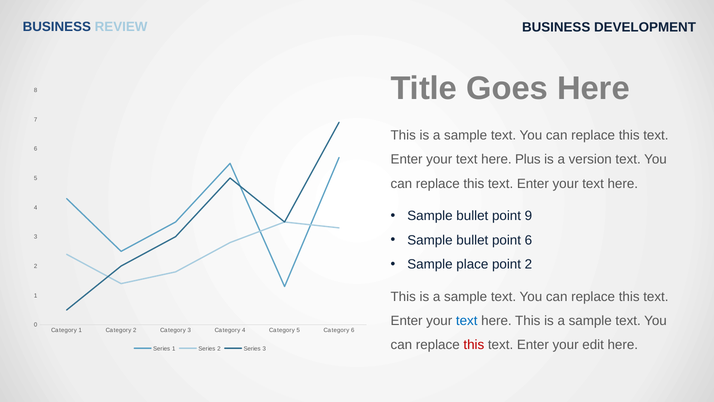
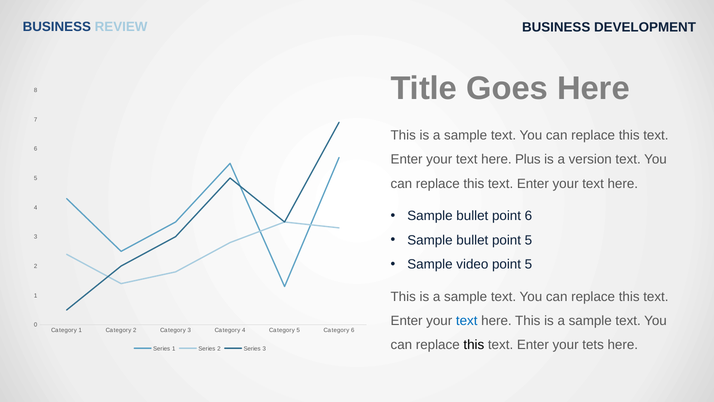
point 9: 9 -> 6
bullet point 6: 6 -> 5
place: place -> video
2 at (528, 264): 2 -> 5
this at (474, 345) colour: red -> black
edit: edit -> tets
